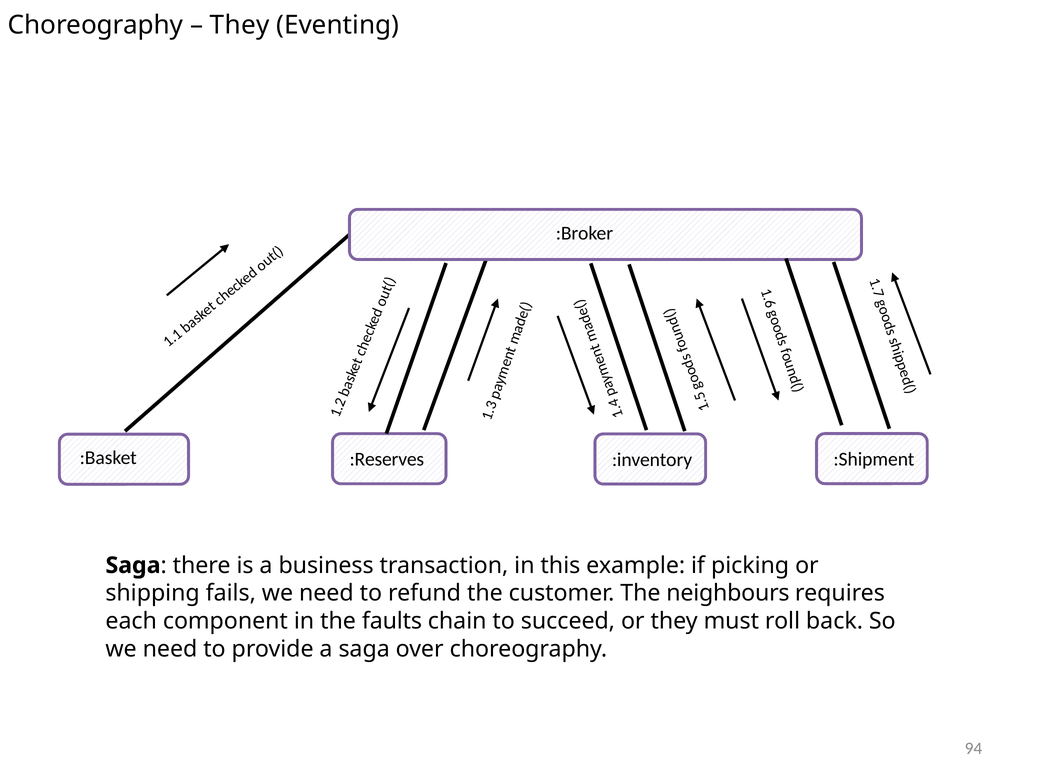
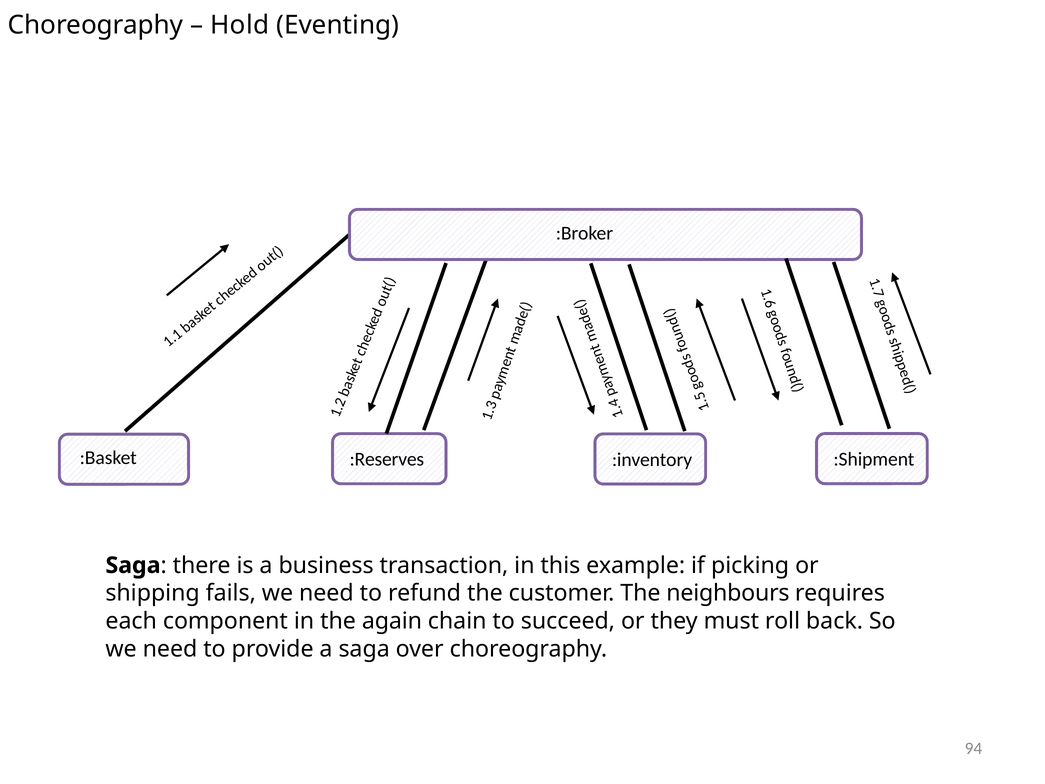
They at (240, 25): They -> Hold
faults: faults -> again
